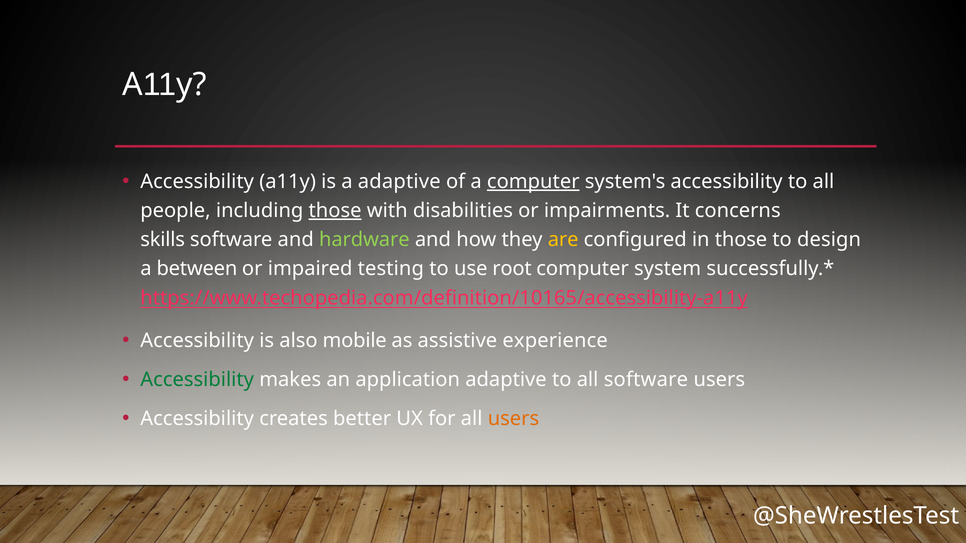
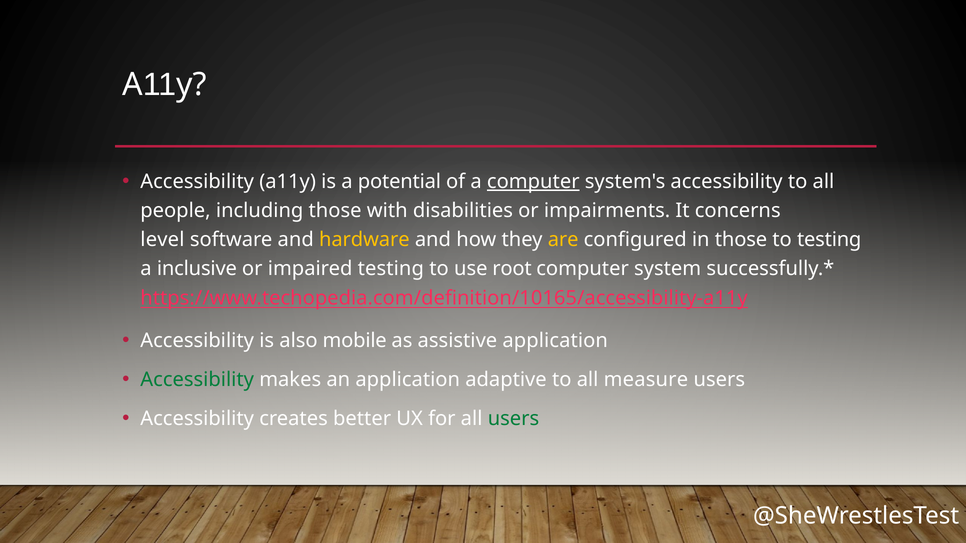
a adaptive: adaptive -> potential
those at (335, 211) underline: present -> none
skills: skills -> level
hardware colour: light green -> yellow
to design: design -> testing
between: between -> inclusive
assistive experience: experience -> application
all software: software -> measure
users at (513, 419) colour: orange -> green
